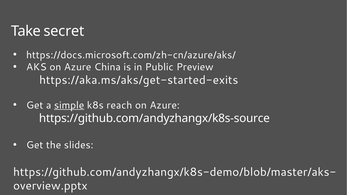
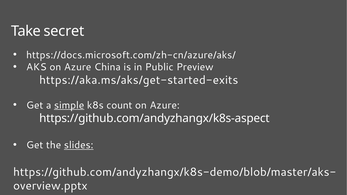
reach: reach -> count
https://github.com/andyzhangx/k8s-source: https://github.com/andyzhangx/k8s-source -> https://github.com/andyzhangx/k8s-aspect
slides underline: none -> present
